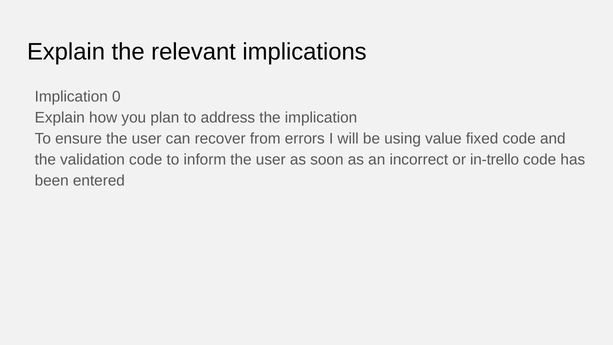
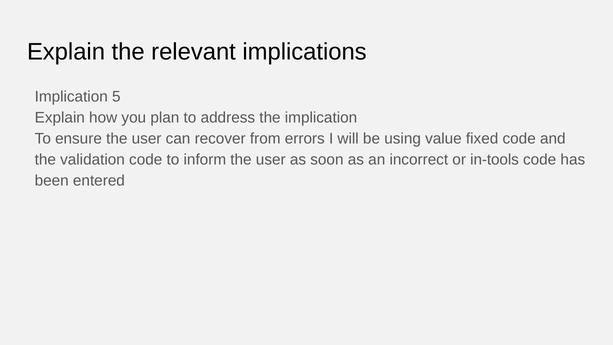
0: 0 -> 5
in-trello: in-trello -> in-tools
